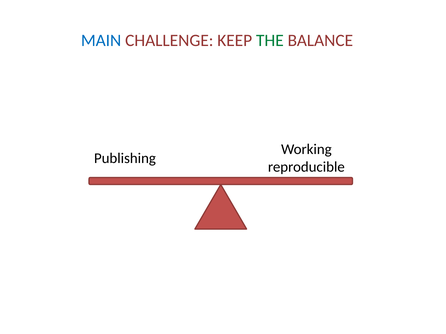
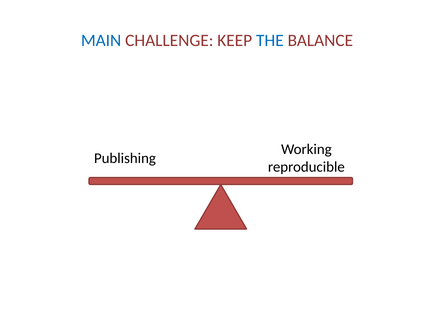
THE colour: green -> blue
